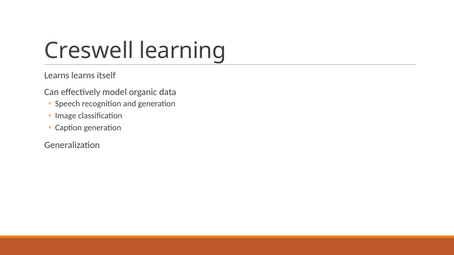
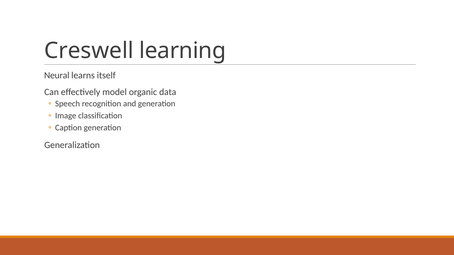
Learns at (57, 75): Learns -> Neural
